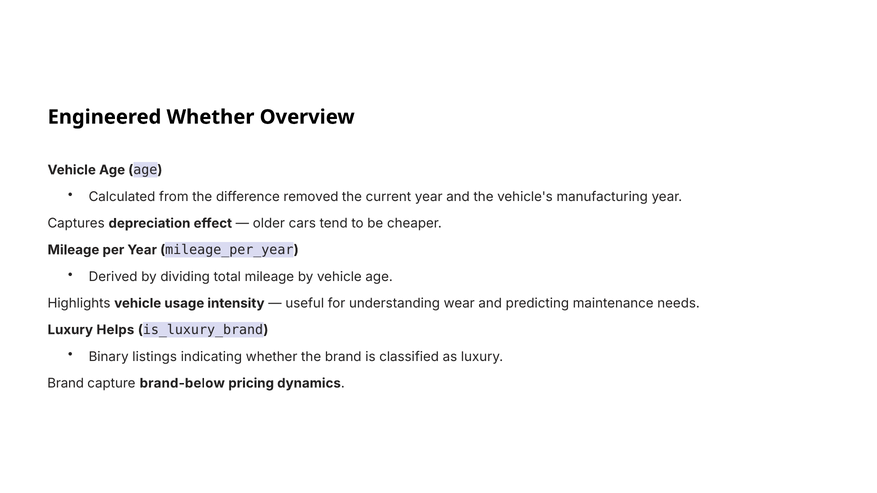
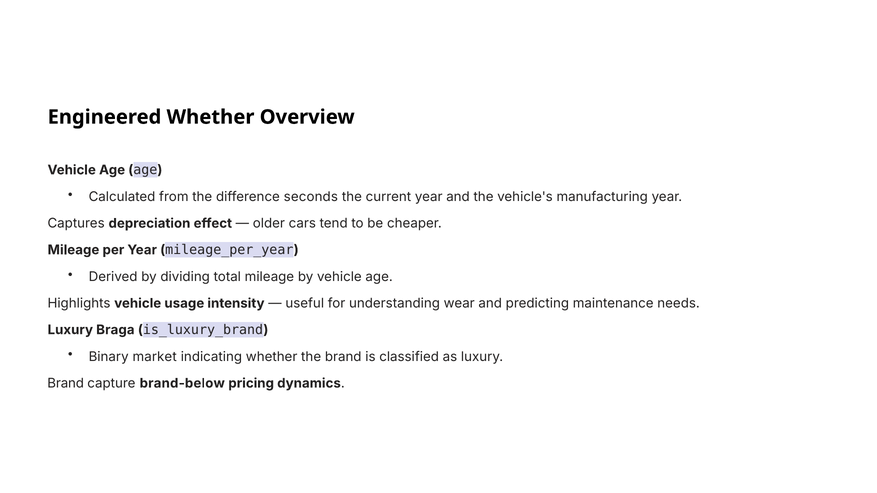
removed: removed -> seconds
Helps: Helps -> Braga
listings: listings -> market
